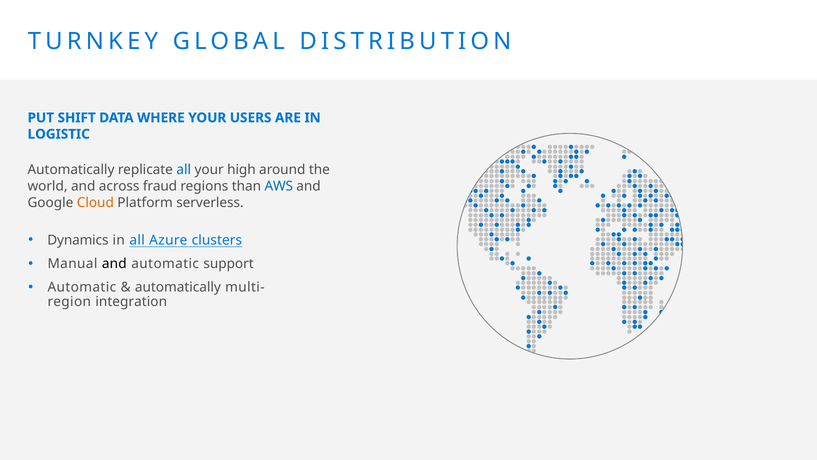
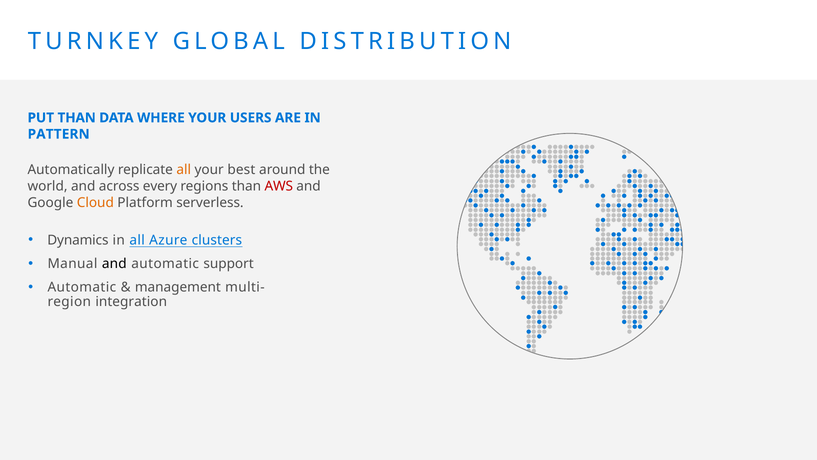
PUT SHIFT: SHIFT -> THAN
LOGISTIC: LOGISTIC -> PATTERN
all at (184, 170) colour: blue -> orange
high: high -> best
fraud: fraud -> every
AWS colour: blue -> red
automatically at (178, 287): automatically -> management
